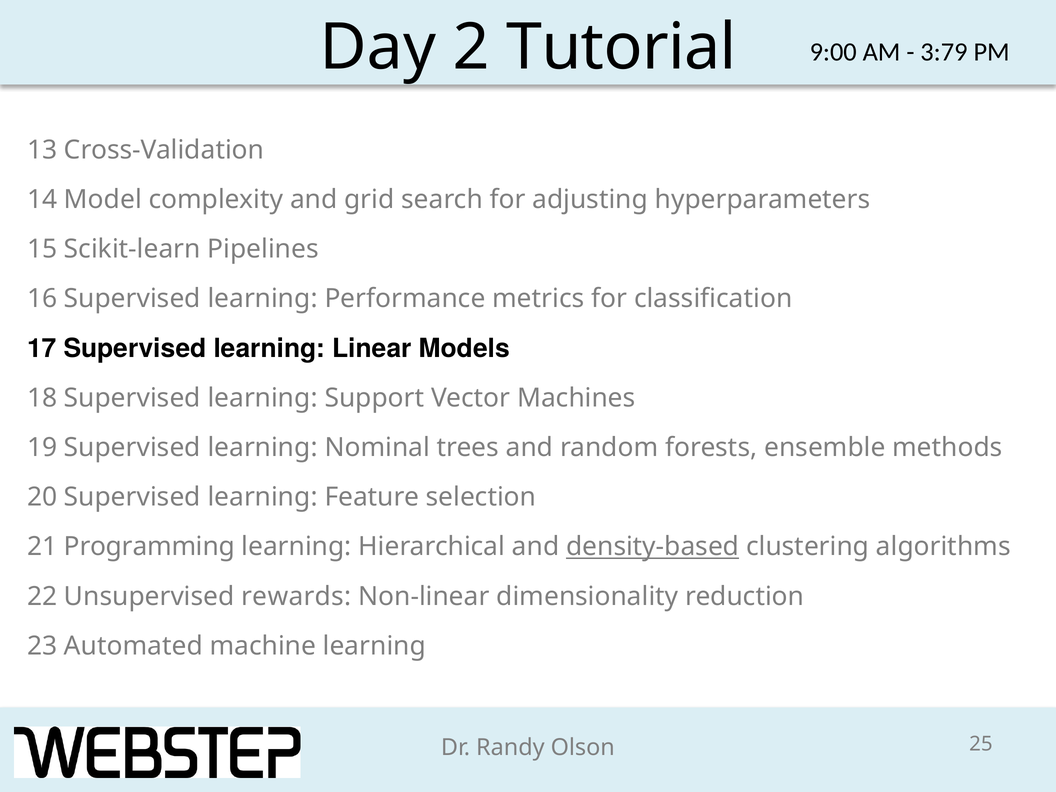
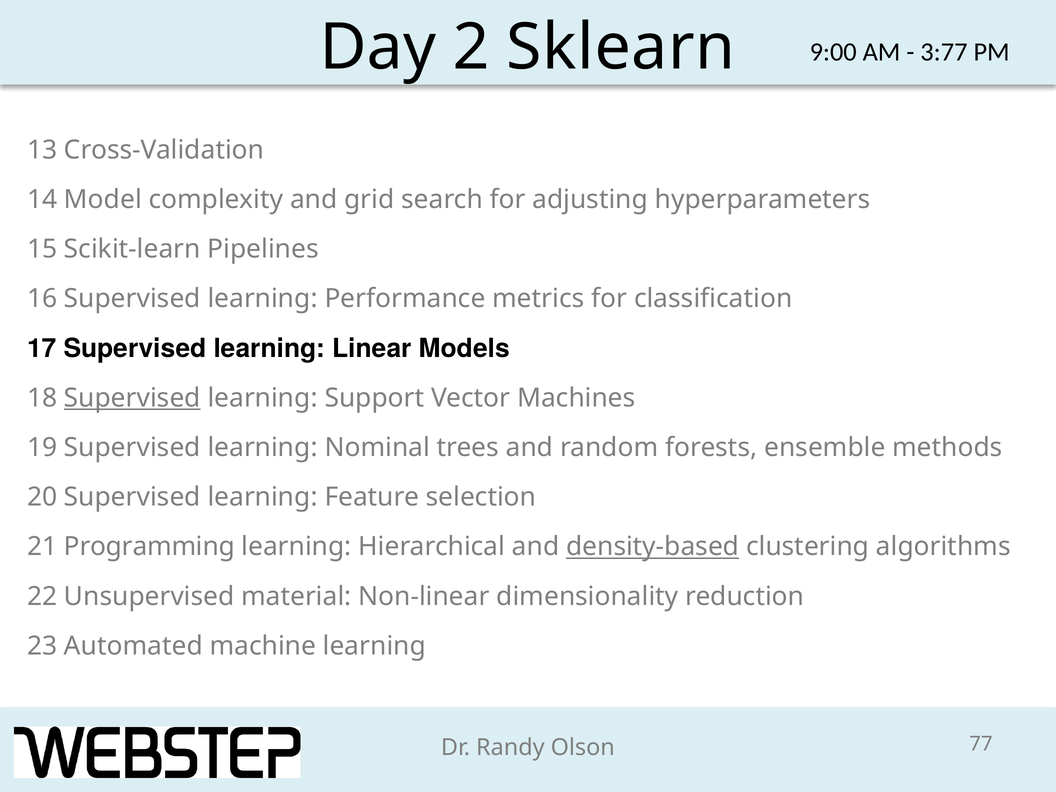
Tutorial: Tutorial -> Sklearn
3:79: 3:79 -> 3:77
Supervised at (132, 398) underline: none -> present
rewards: rewards -> material
25: 25 -> 77
